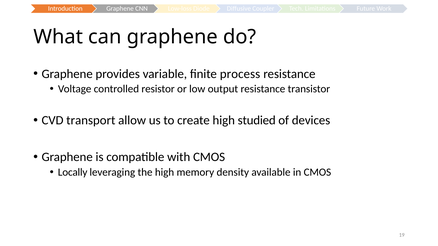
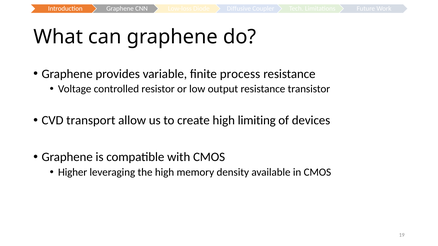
studied: studied -> limiting
Locally: Locally -> Higher
